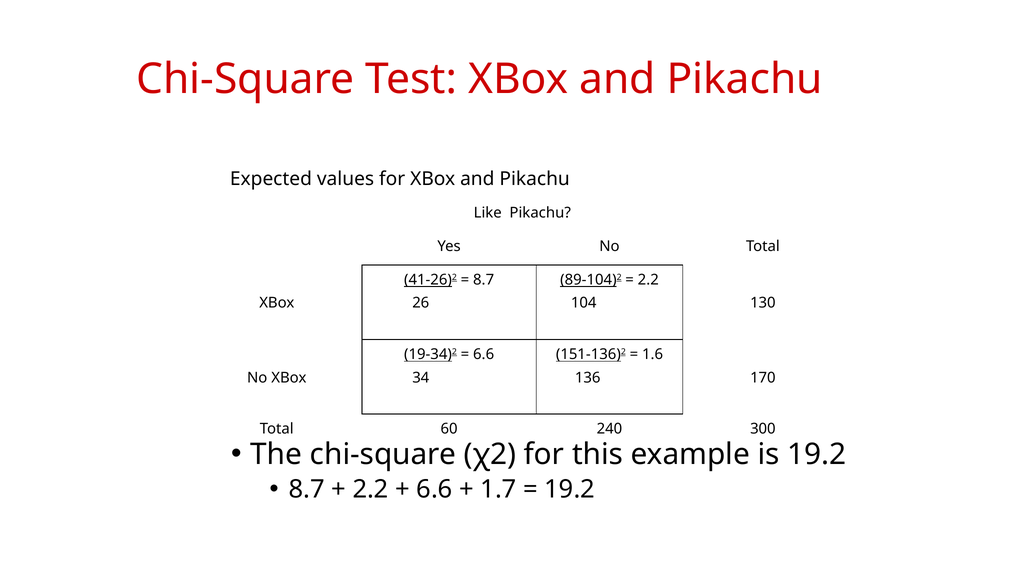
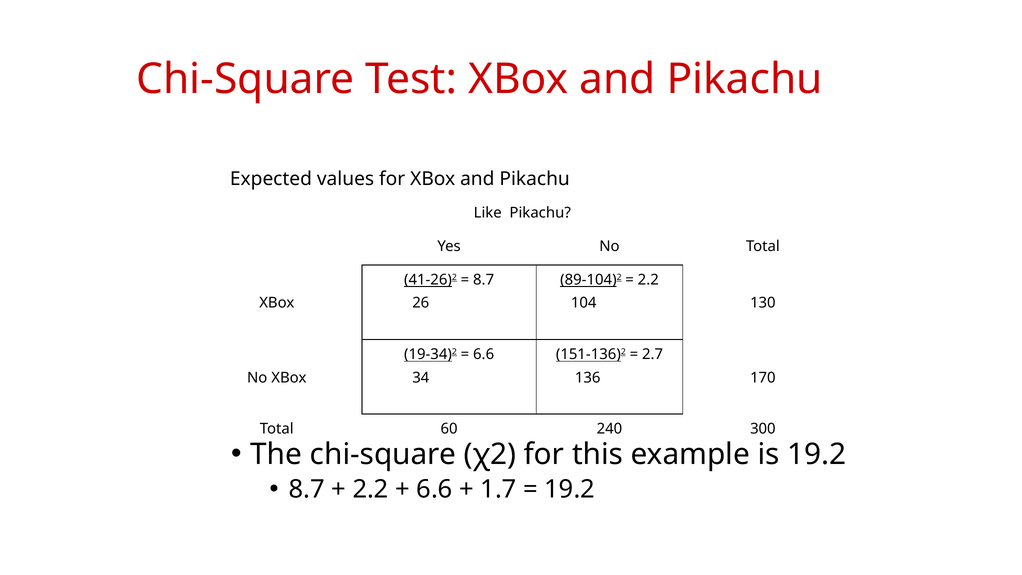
1.6: 1.6 -> 2.7
